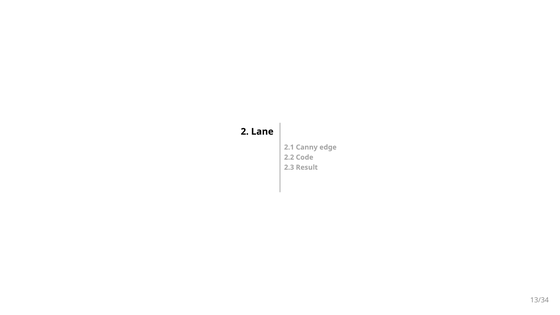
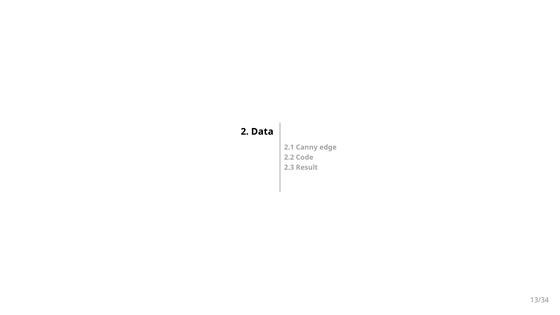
Lane: Lane -> Data
